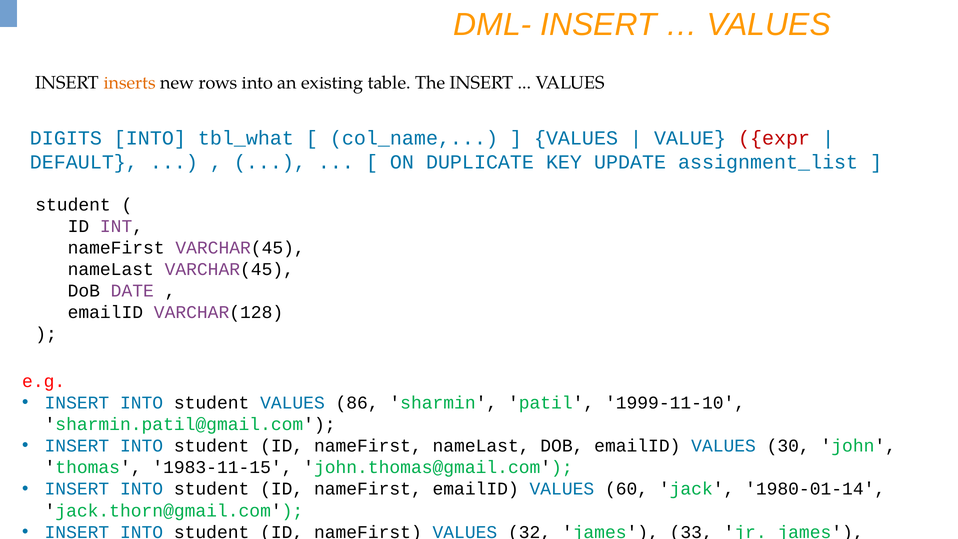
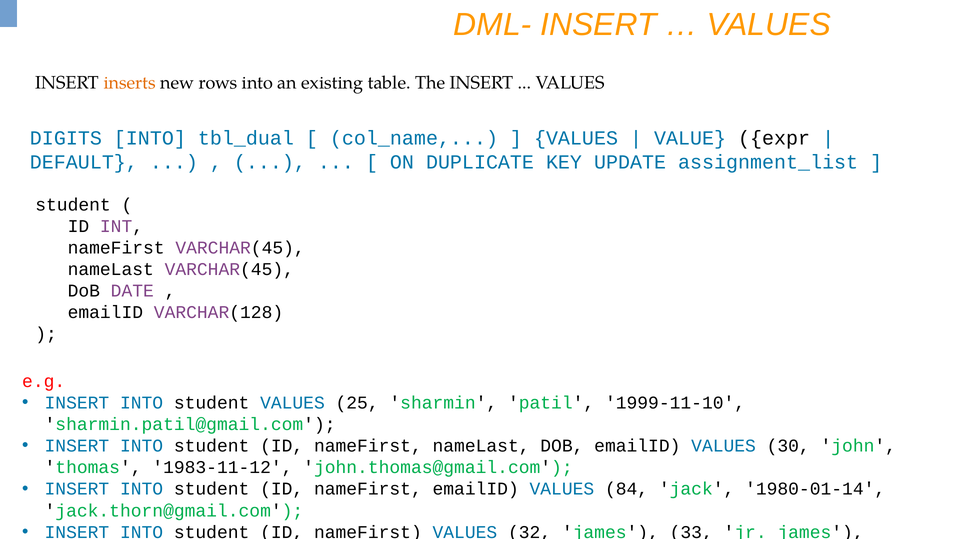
tbl_what: tbl_what -> tbl_dual
expr colour: red -> black
86: 86 -> 25
1983-11-15: 1983-11-15 -> 1983-11-12
60: 60 -> 84
